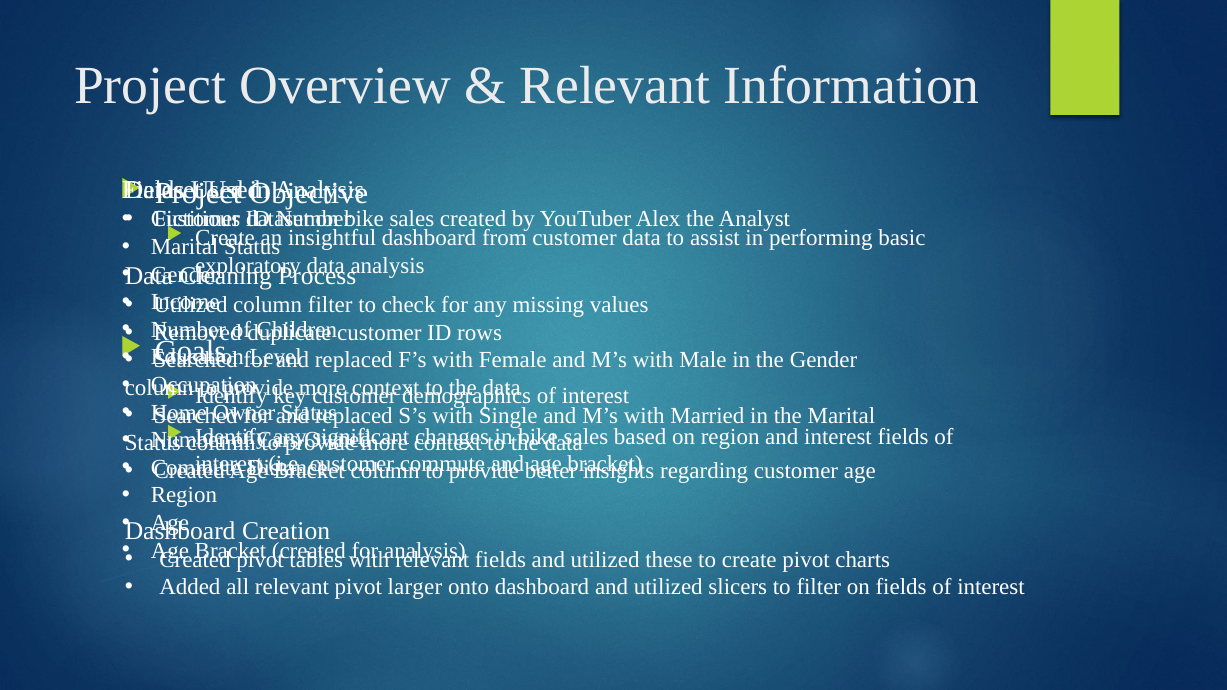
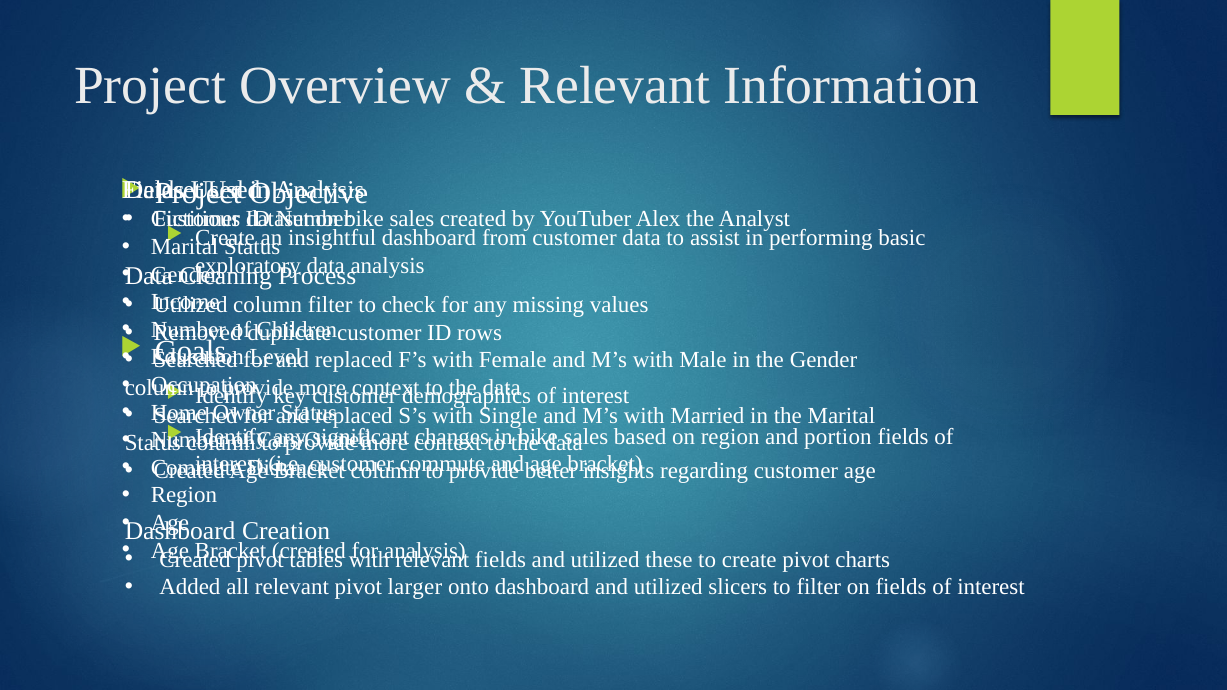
and interest: interest -> portion
